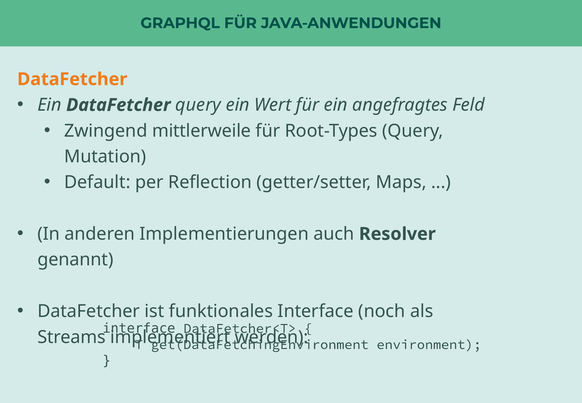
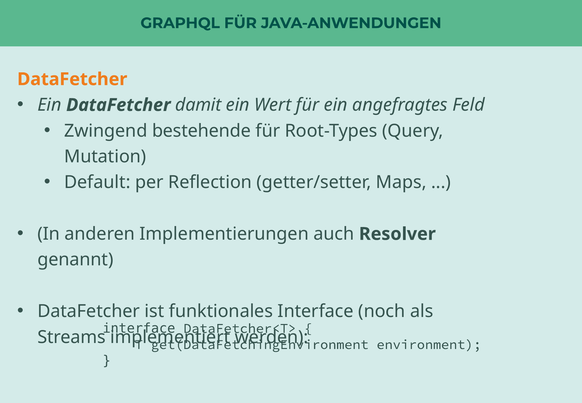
DataFetcher query: query -> damit
mittlerweile: mittlerweile -> bestehende
